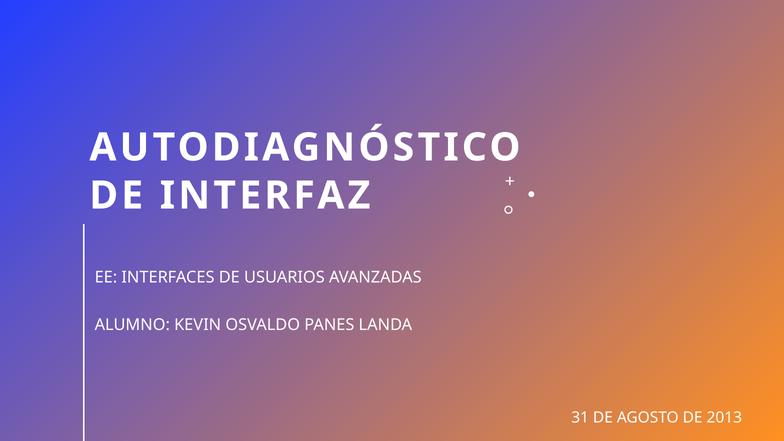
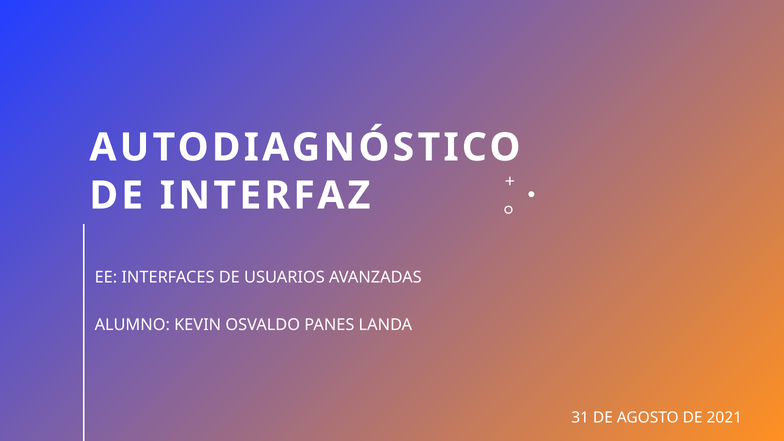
2013: 2013 -> 2021
